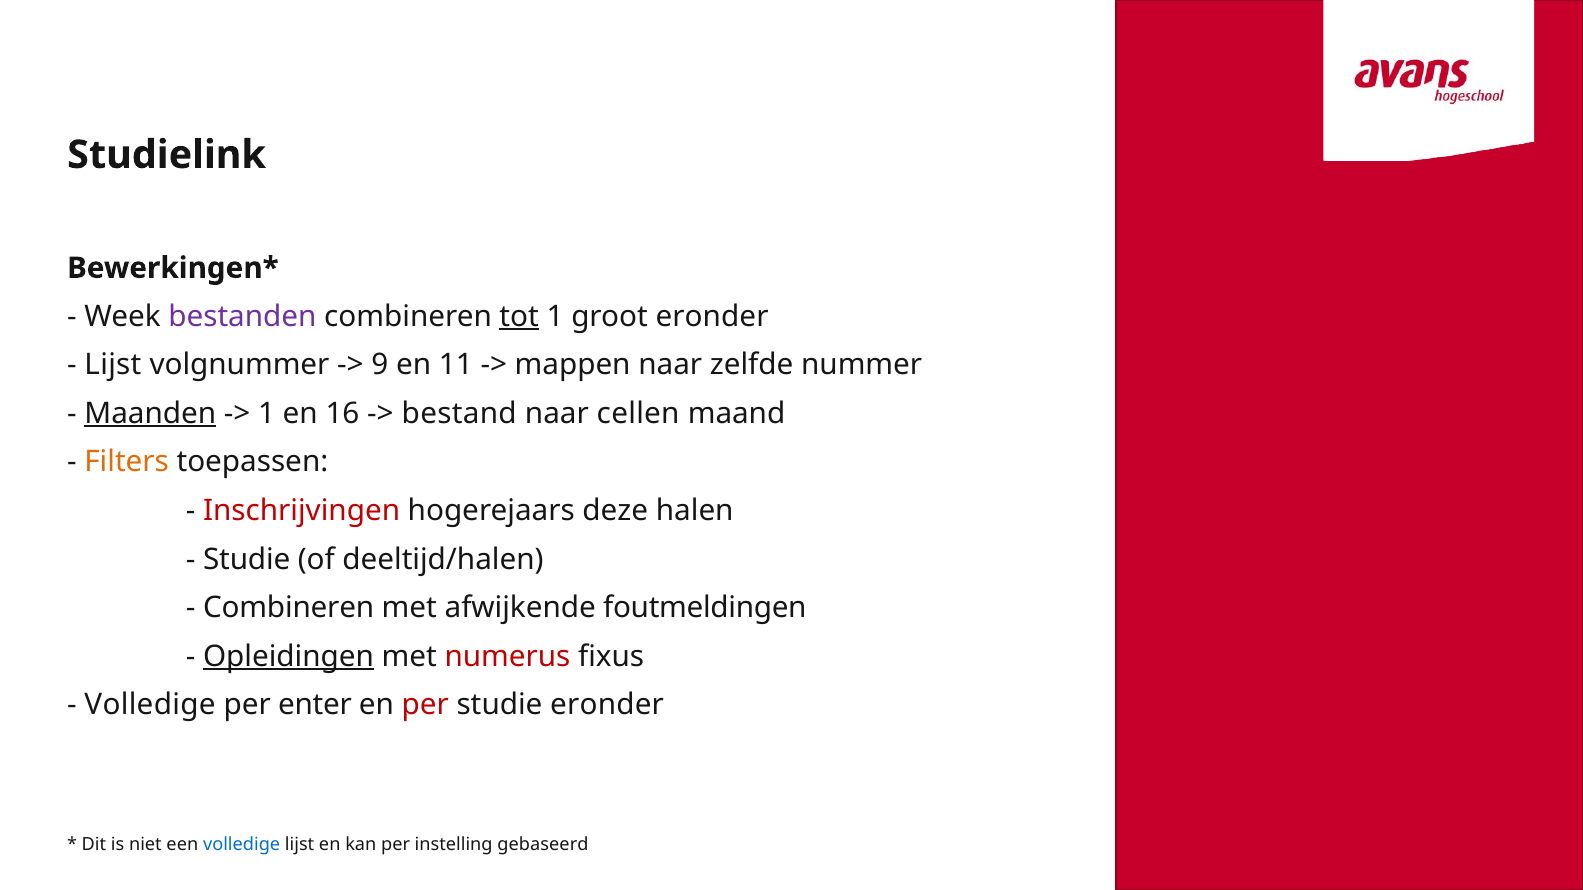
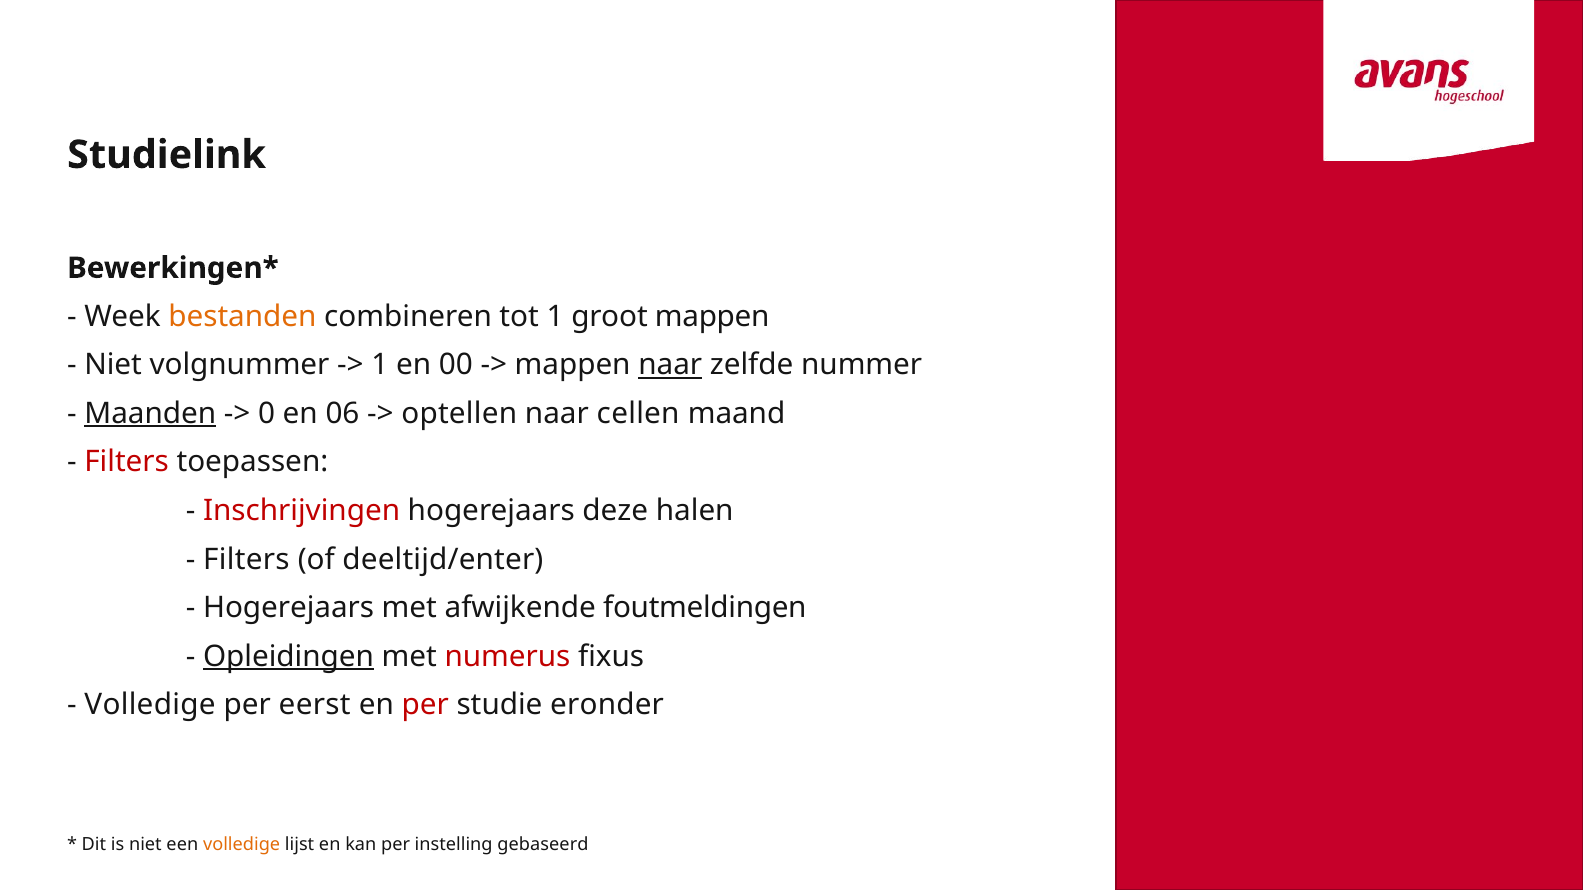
bestanden colour: purple -> orange
tot underline: present -> none
groot eronder: eronder -> mappen
Lijst at (113, 365): Lijst -> Niet
9 at (380, 365): 9 -> 1
11: 11 -> 00
naar at (670, 365) underline: none -> present
1 at (266, 414): 1 -> 0
16: 16 -> 06
bestand: bestand -> optellen
Filters at (127, 462) colour: orange -> red
Studie at (247, 560): Studie -> Filters
deeltijd/halen: deeltijd/halen -> deeltijd/enter
Combineren at (289, 608): Combineren -> Hogerejaars
enter: enter -> eerst
volledige at (242, 845) colour: blue -> orange
